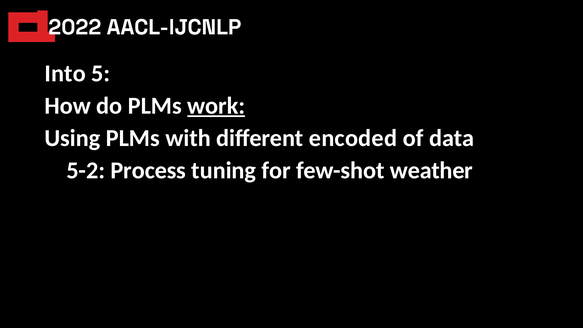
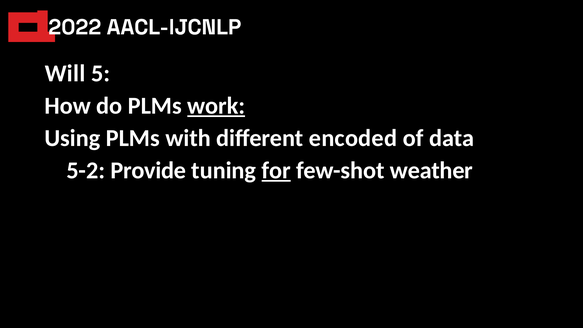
Into: Into -> Will
Process: Process -> Provide
for underline: none -> present
